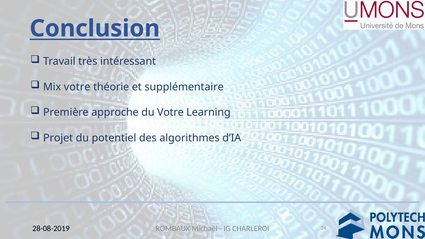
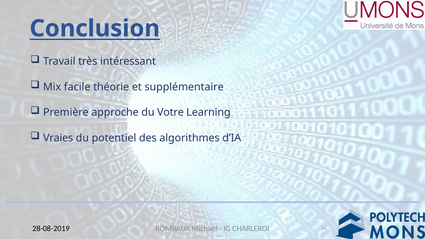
Mix votre: votre -> facile
Projet: Projet -> Vraies
